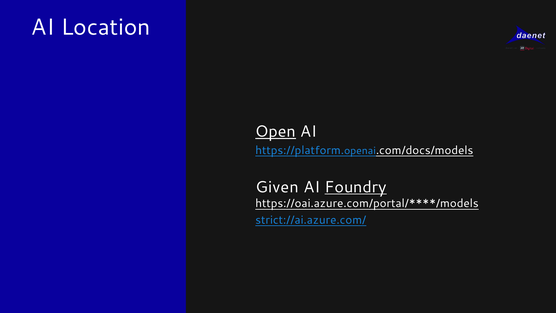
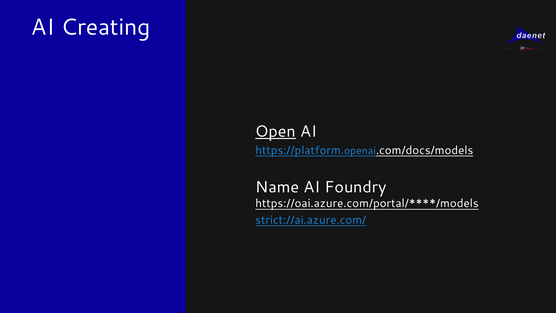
Location: Location -> Creating
Given: Given -> Name
Foundry underline: present -> none
